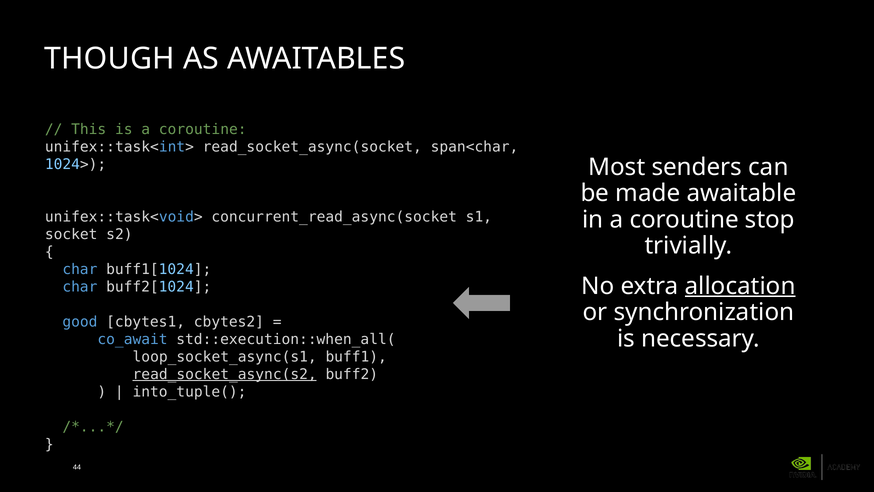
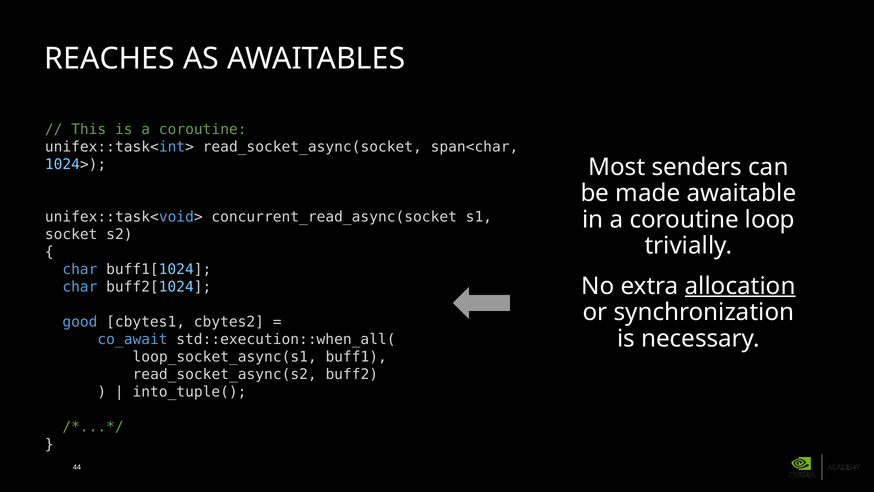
THOUGH: THOUGH -> REACHES
stop: stop -> loop
read_socket_async(s2 underline: present -> none
